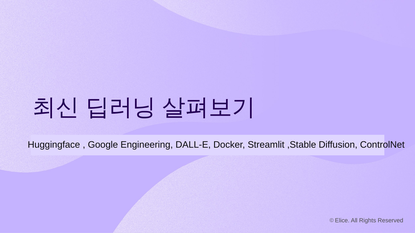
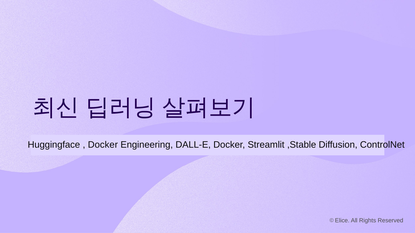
Google at (103, 145): Google -> Docker
